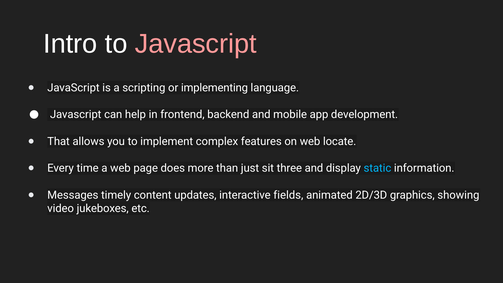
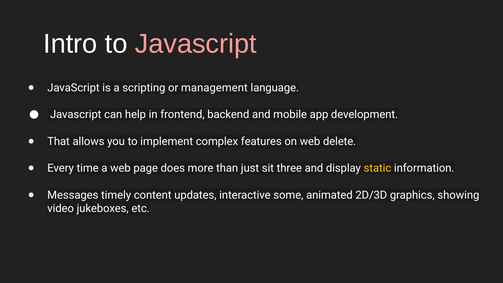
implementing: implementing -> management
locate: locate -> delete
static colour: light blue -> yellow
fields: fields -> some
